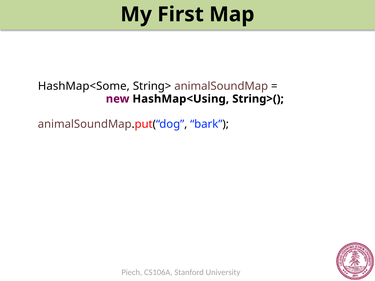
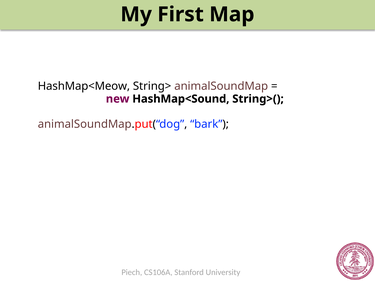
HashMap<Some: HashMap<Some -> HashMap<Meow
HashMap<Using: HashMap<Using -> HashMap<Sound
